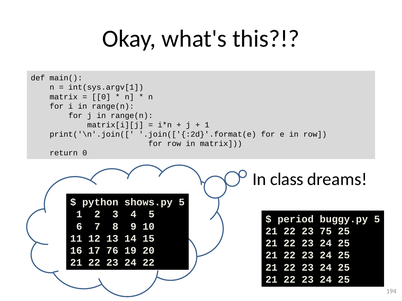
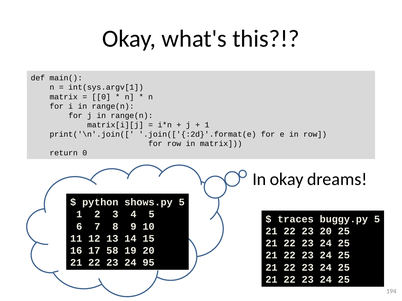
In class: class -> okay
period: period -> traces
23 75: 75 -> 20
76: 76 -> 58
24 22: 22 -> 95
